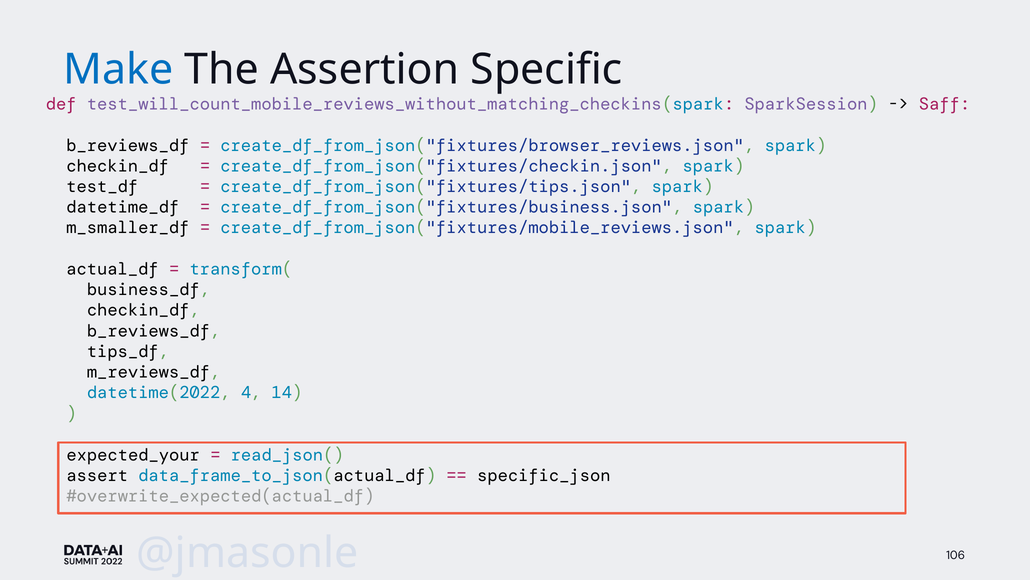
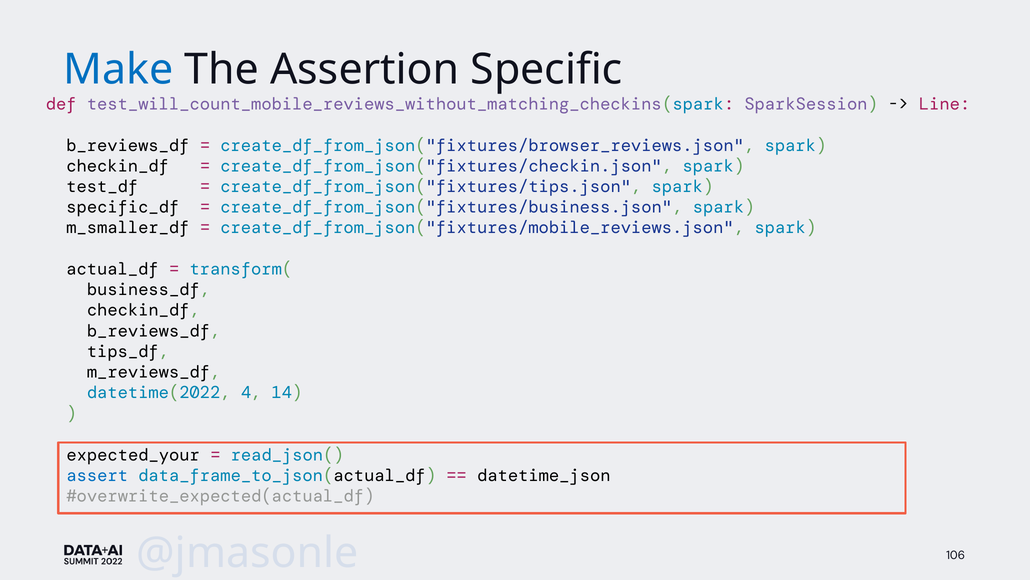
Saff: Saff -> Line
datetime_df: datetime_df -> specific_df
assert colour: black -> blue
specific_json: specific_json -> datetime_json
